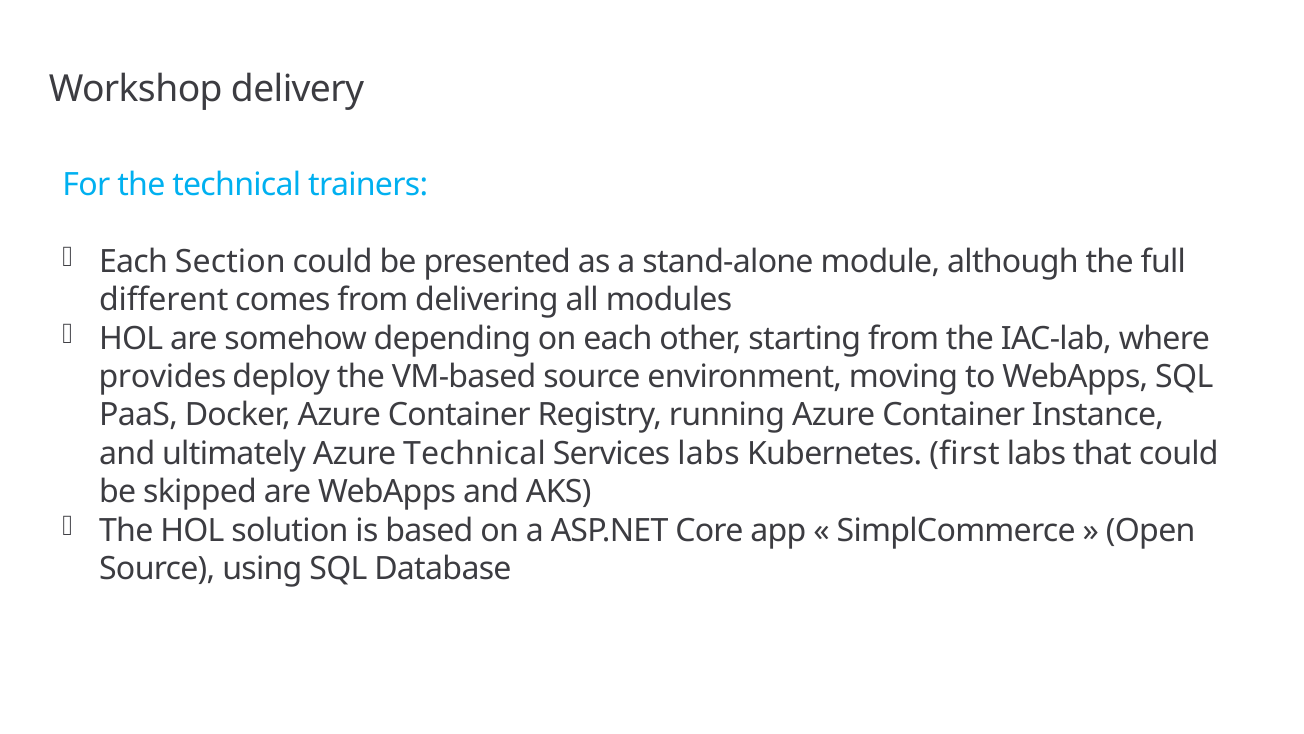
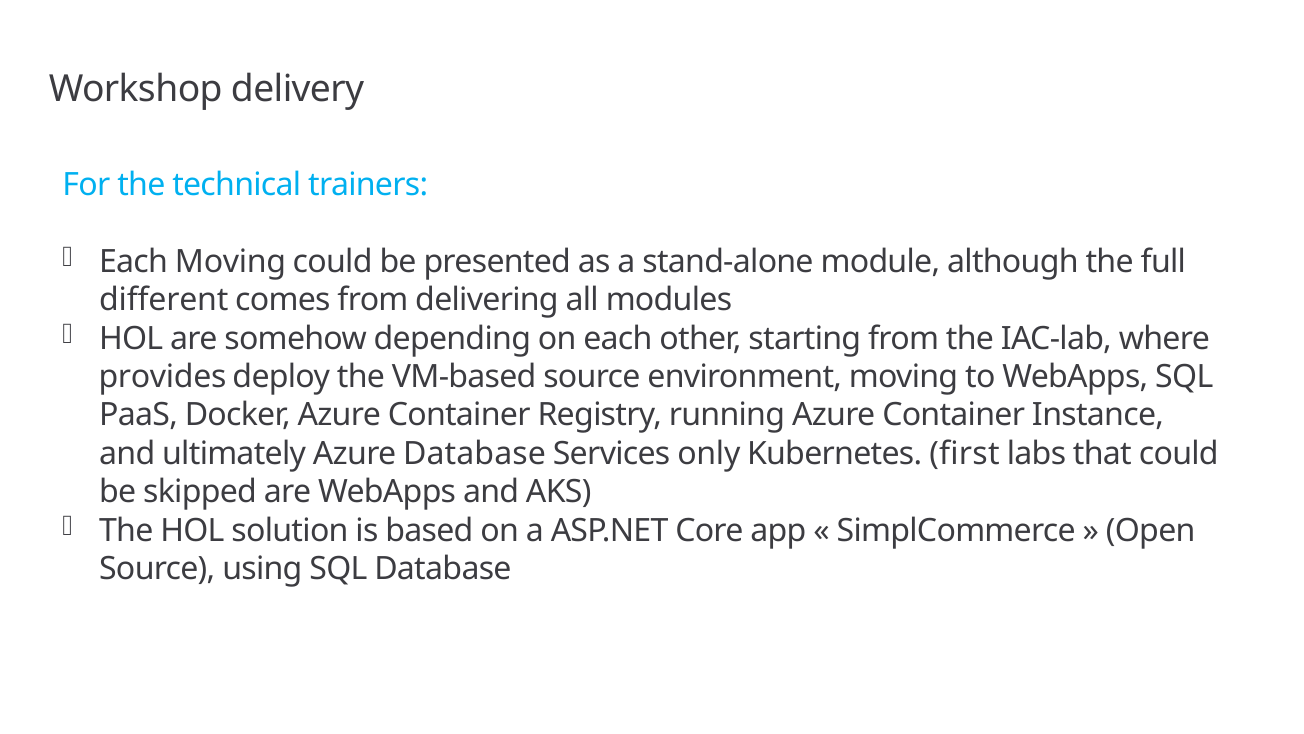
Each Section: Section -> Moving
Azure Technical: Technical -> Database
Services labs: labs -> only
